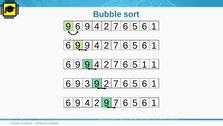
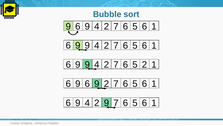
5 1: 1 -> 2
6 9 3: 3 -> 6
